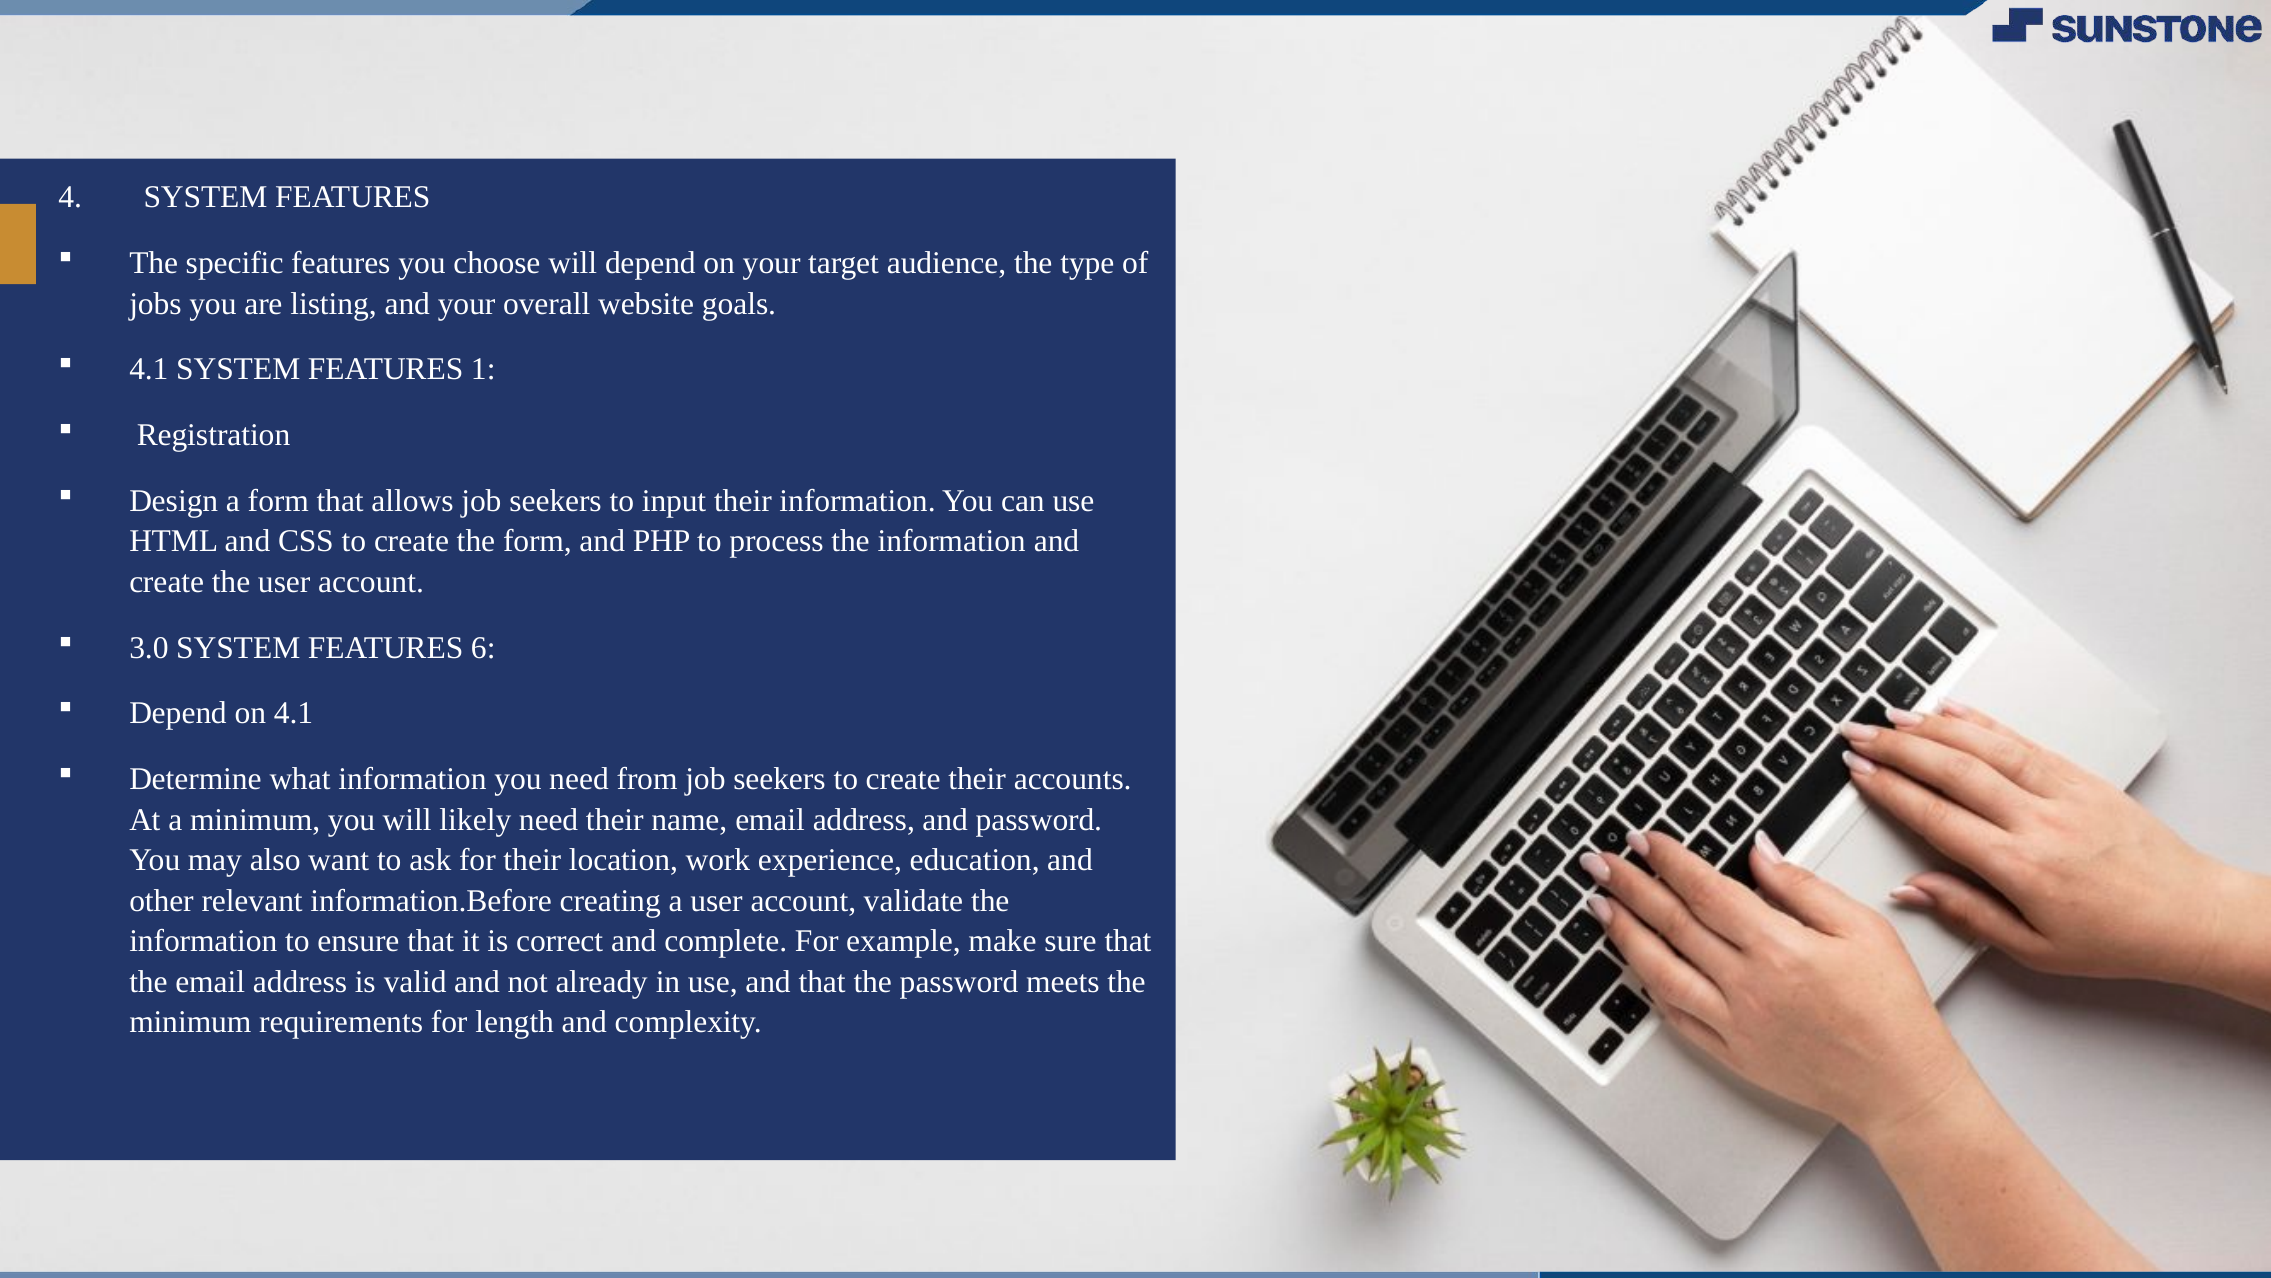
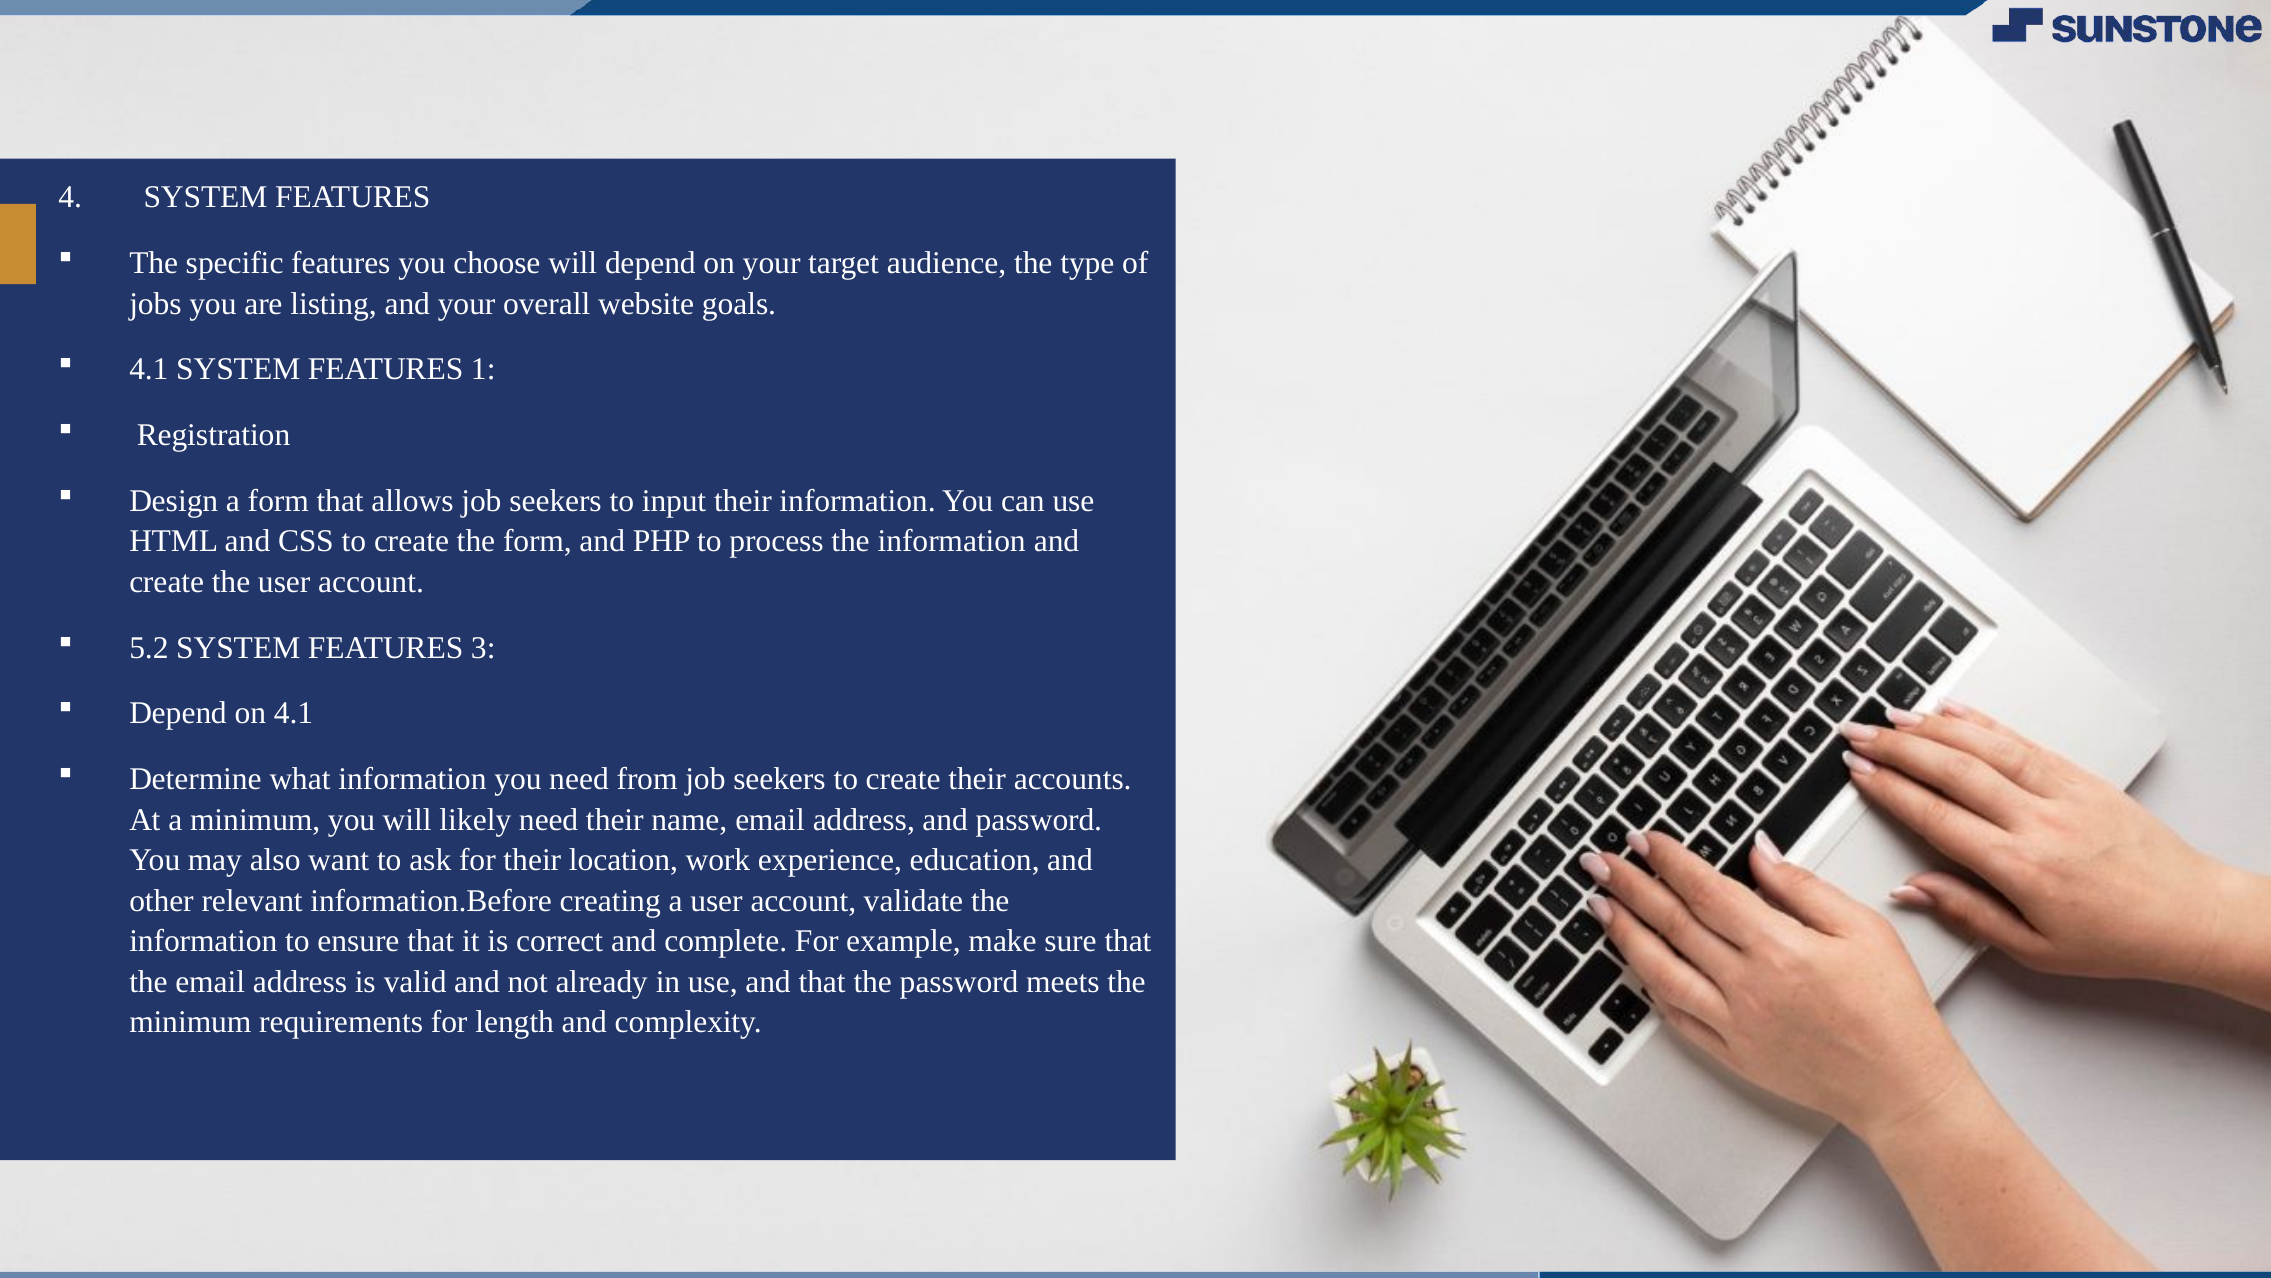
3.0: 3.0 -> 5.2
6: 6 -> 3
